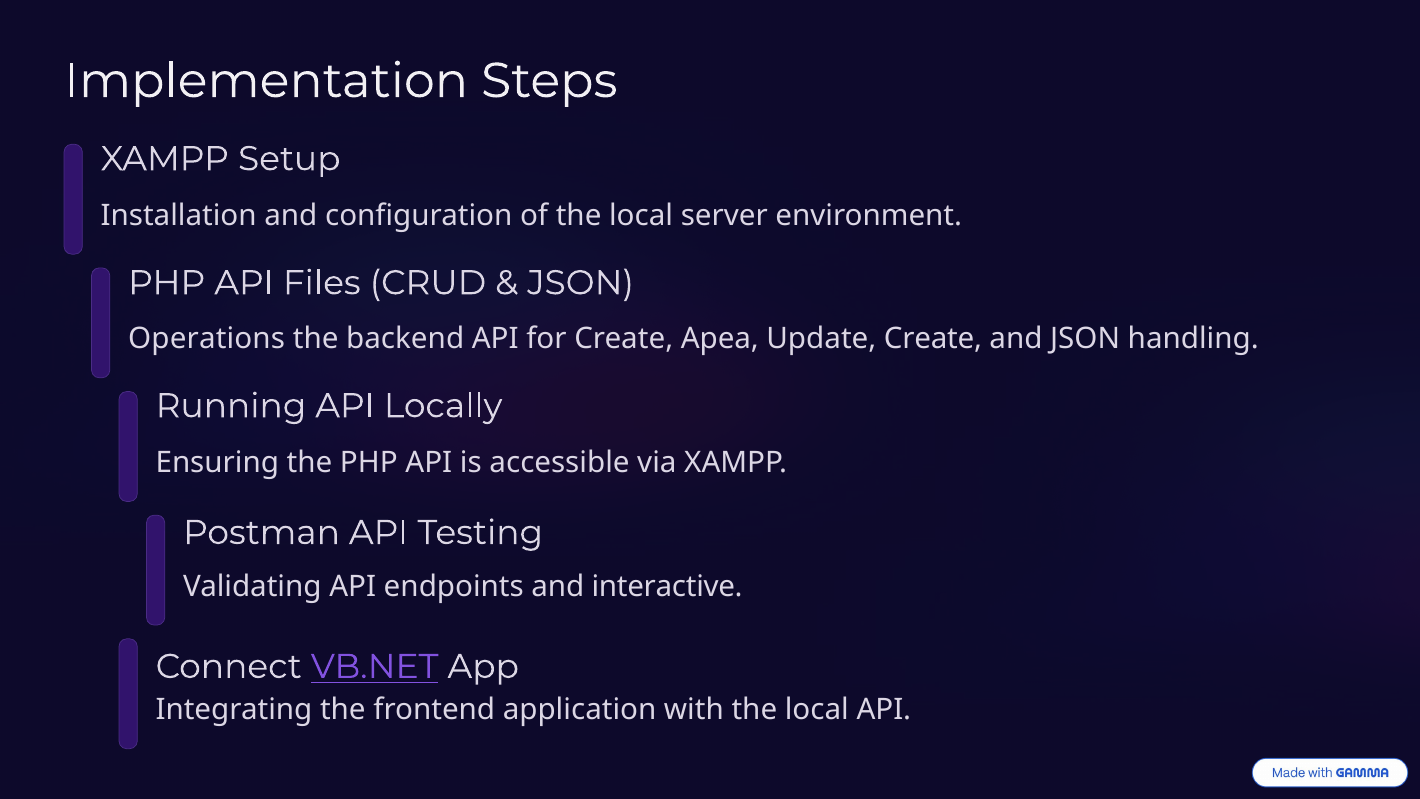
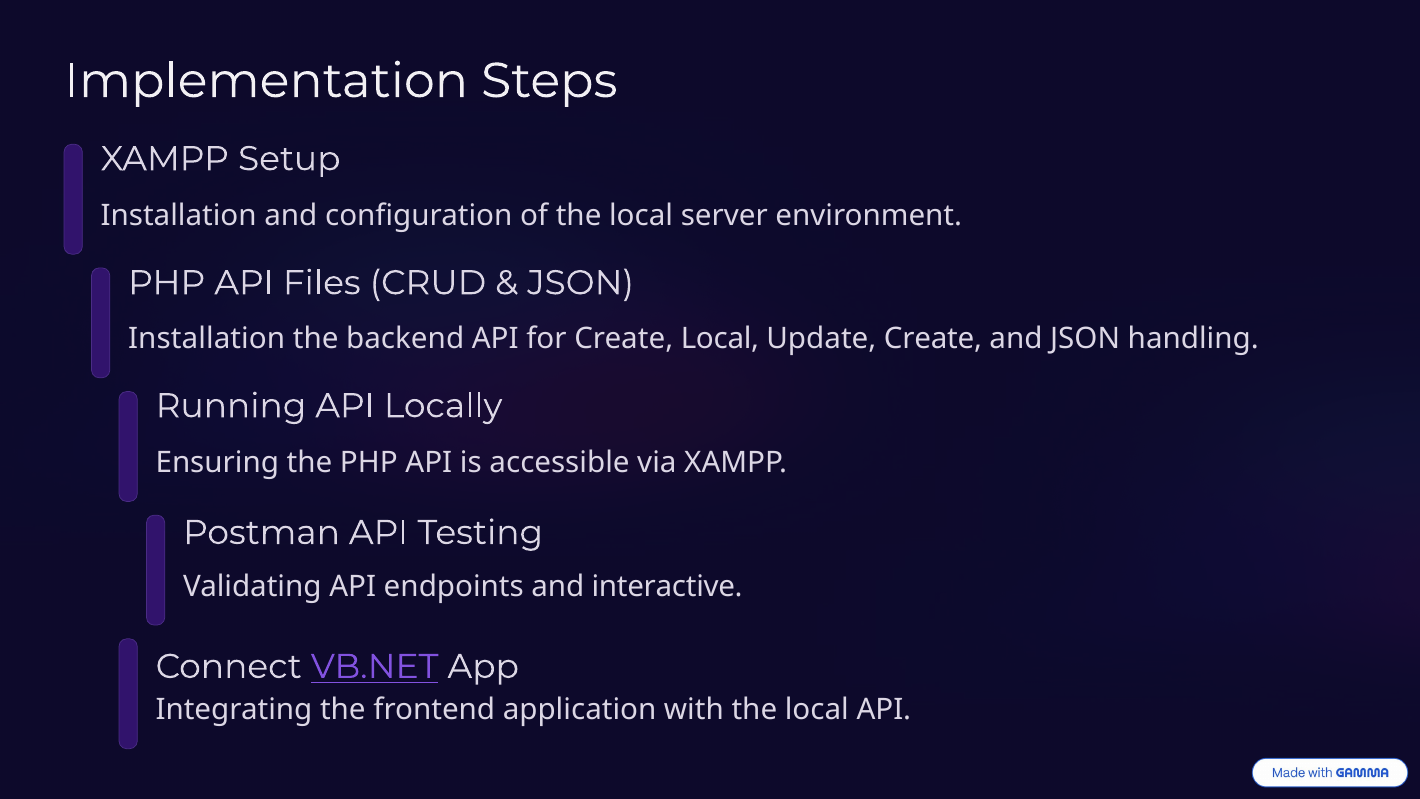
Operations at (207, 339): Operations -> Installation
Create Apea: Apea -> Local
